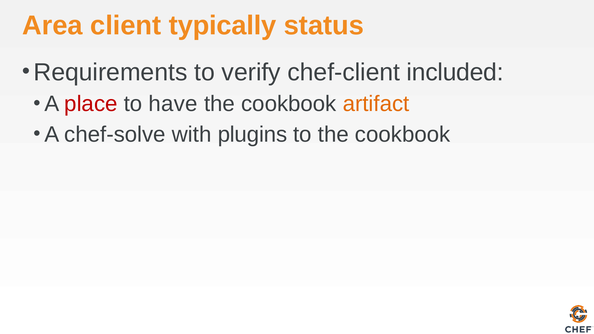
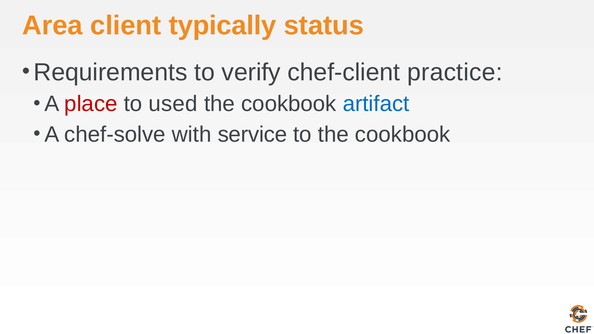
included: included -> practice
have: have -> used
artifact colour: orange -> blue
plugins: plugins -> service
